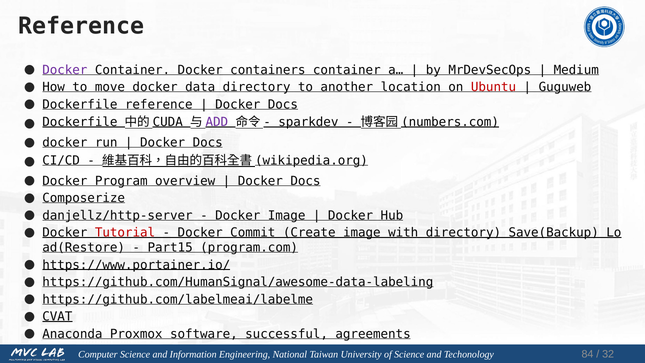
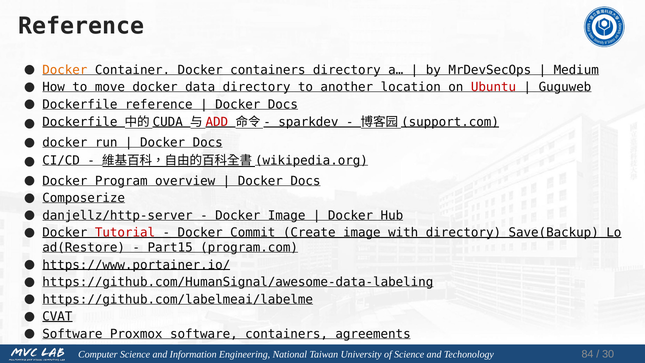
Docker at (65, 70) colour: purple -> orange
containers container: container -> directory
ADD colour: purple -> red
numbers.com: numbers.com -> support.com
Anaconda at (72, 334): Anaconda -> Software
software successful: successful -> containers
32: 32 -> 30
